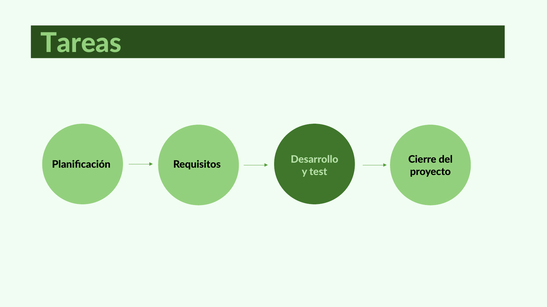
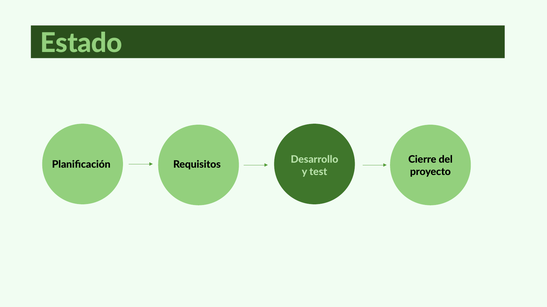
Tareas: Tareas -> Estado
